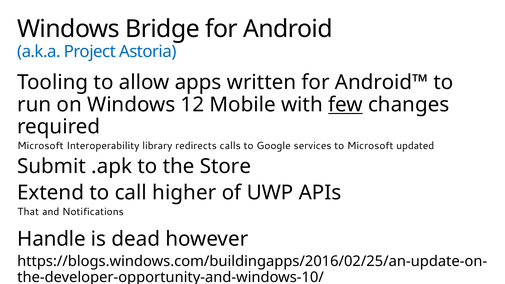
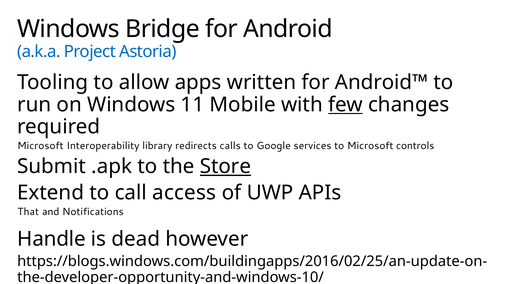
12: 12 -> 11
updated: updated -> controls
Store underline: none -> present
higher: higher -> access
